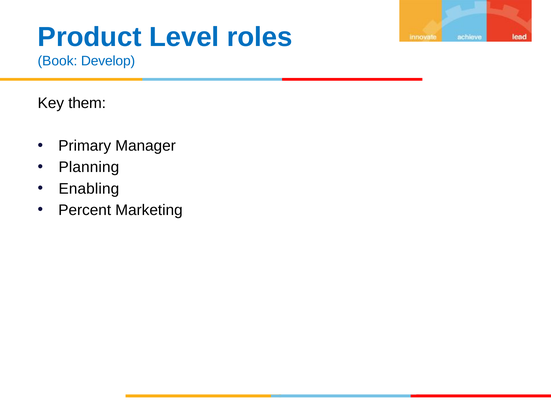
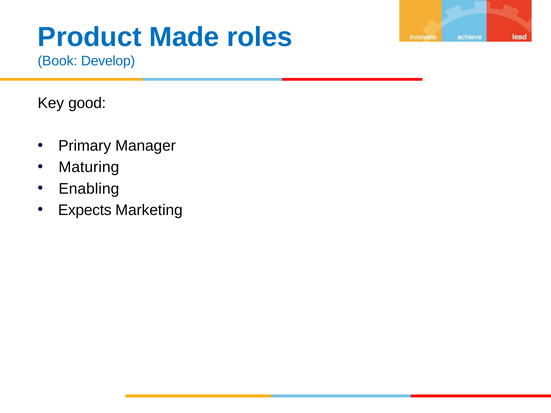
Level: Level -> Made
them: them -> good
Planning: Planning -> Maturing
Percent: Percent -> Expects
